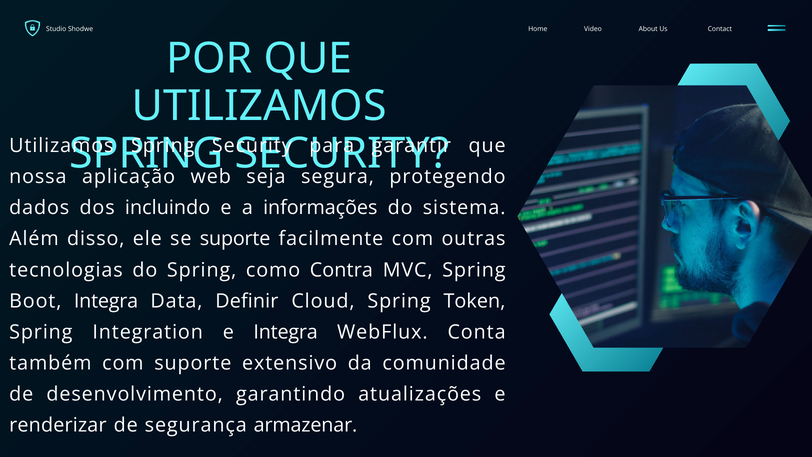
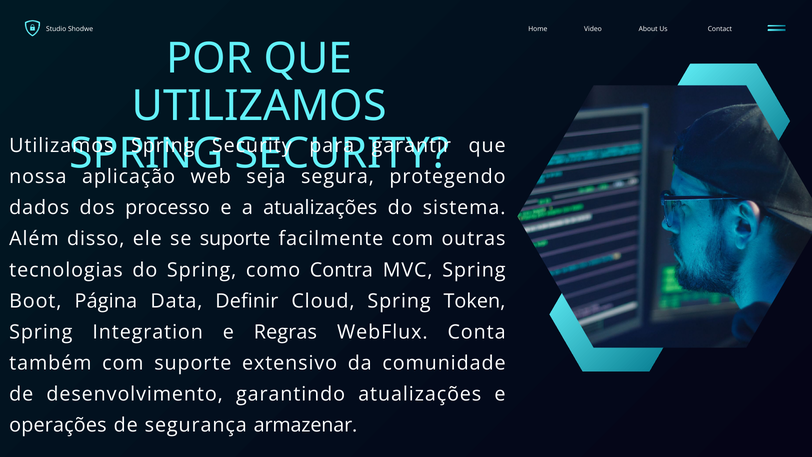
incluindo: incluindo -> processo
a informações: informações -> atualizações
Boot Integra: Integra -> Página
e Integra: Integra -> Regras
renderizar: renderizar -> operações
